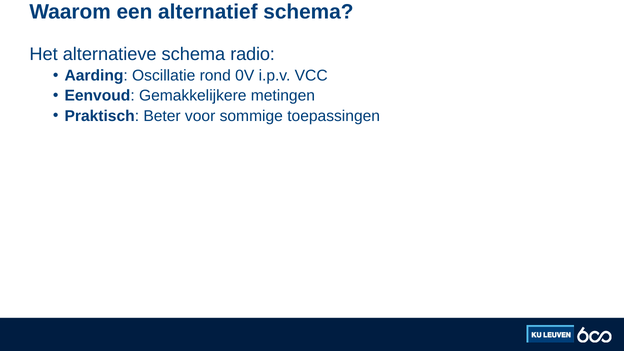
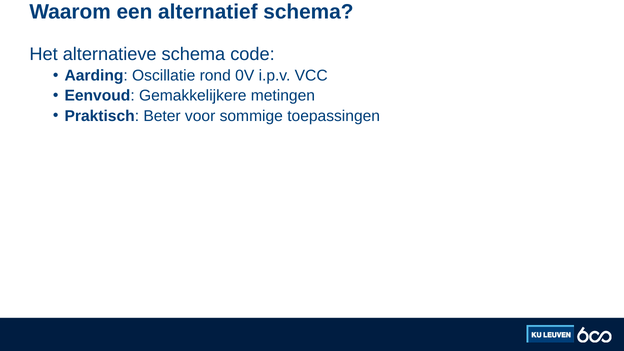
radio: radio -> code
